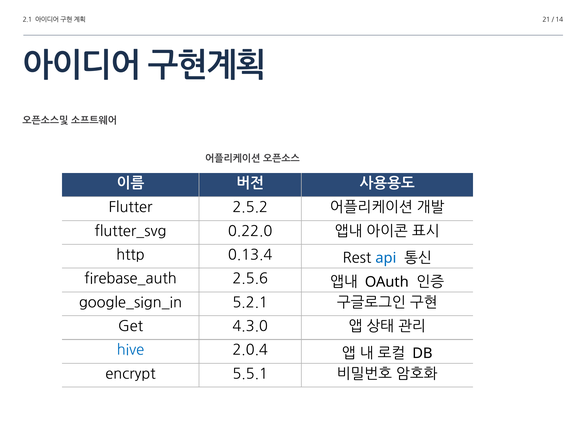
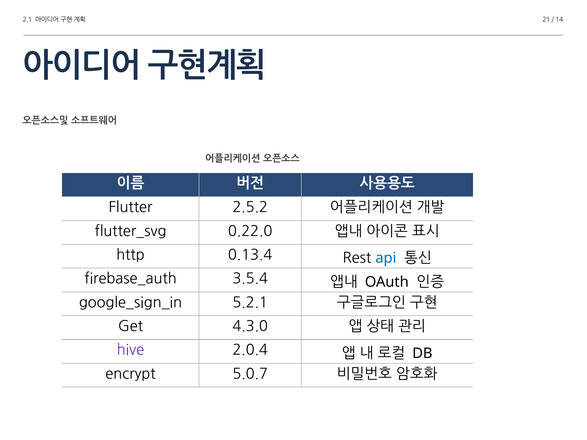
2.5.6: 2.5.6 -> 3.5.4
hive colour: blue -> purple
5.5.1: 5.5.1 -> 5.0.7
